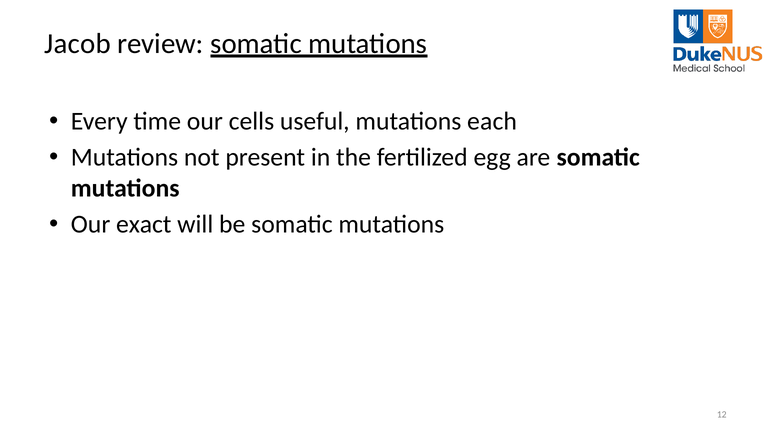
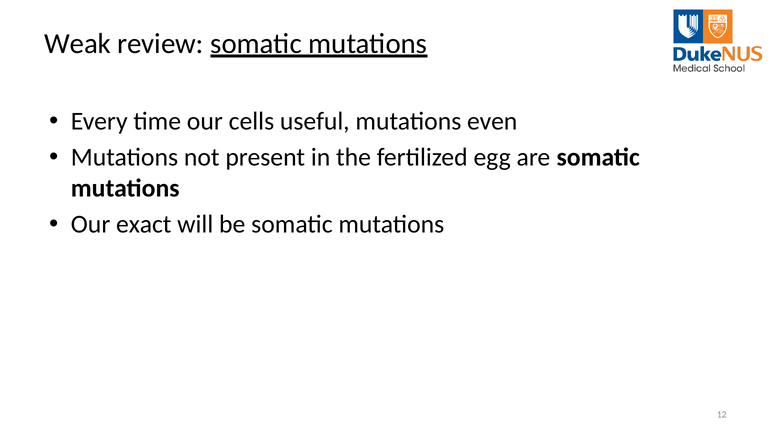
Jacob: Jacob -> Weak
each: each -> even
